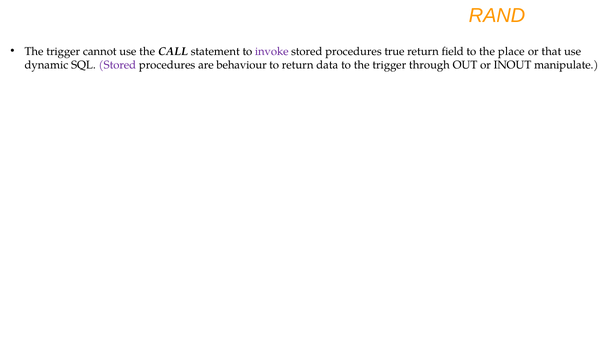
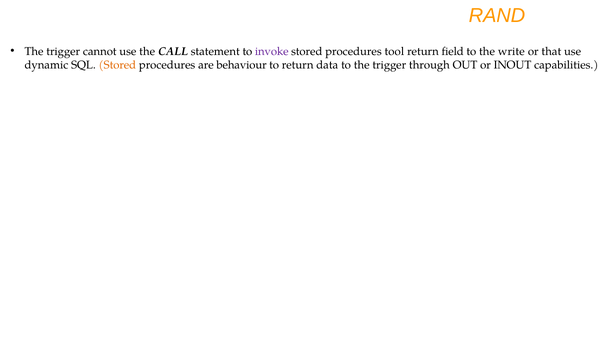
true: true -> tool
place: place -> write
Stored at (117, 65) colour: purple -> orange
manipulate: manipulate -> capabilities
